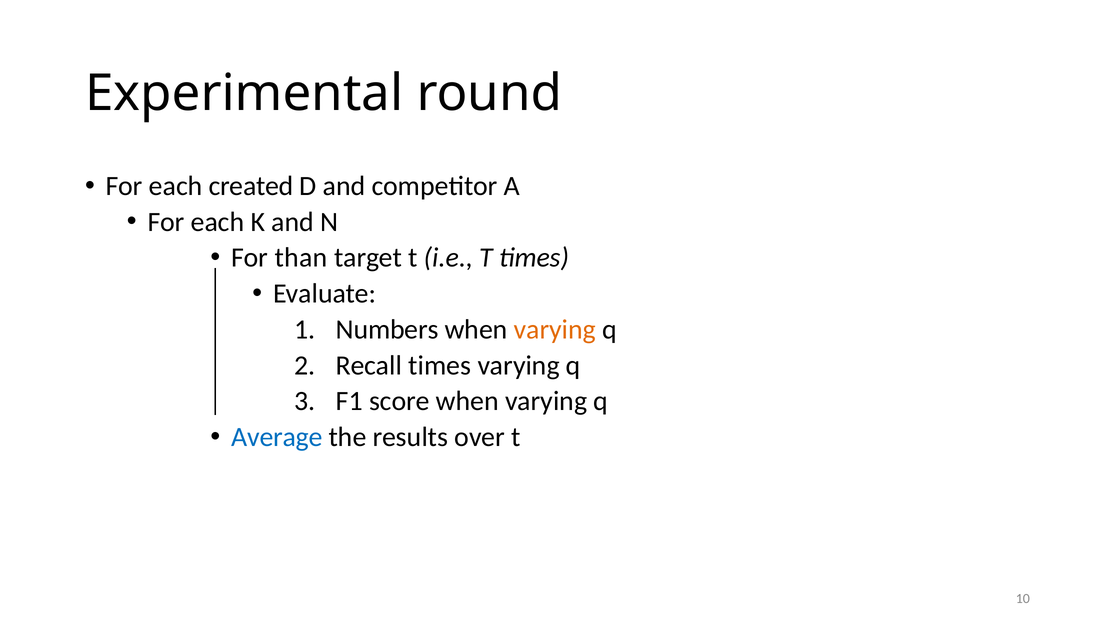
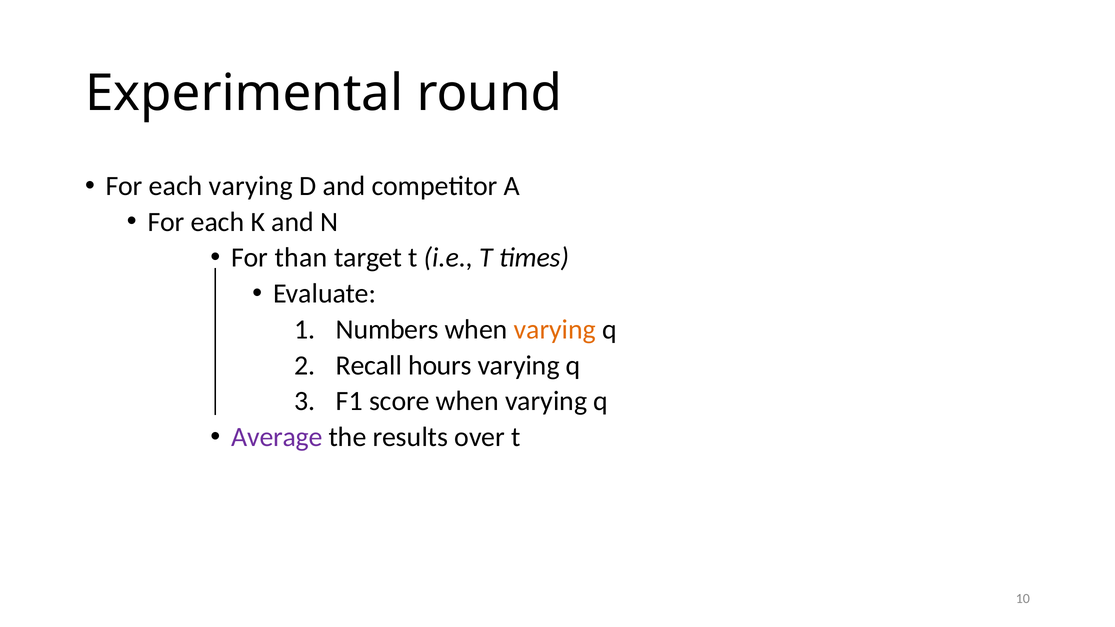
each created: created -> varying
Recall times: times -> hours
Average colour: blue -> purple
